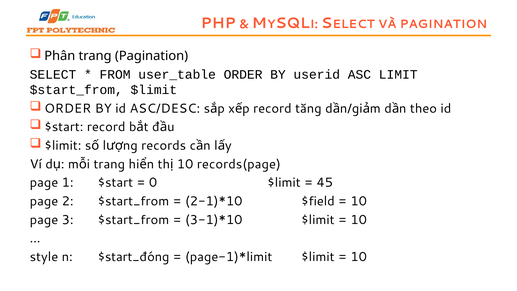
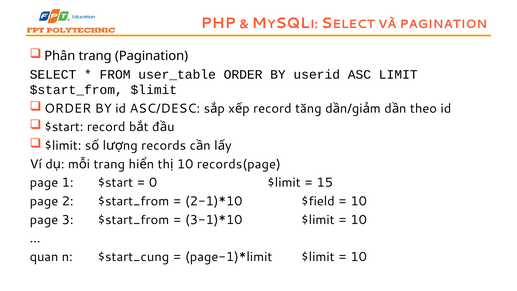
45: 45 -> 15
style: style -> quan
$start_đóng: $start_đóng -> $start_cung
